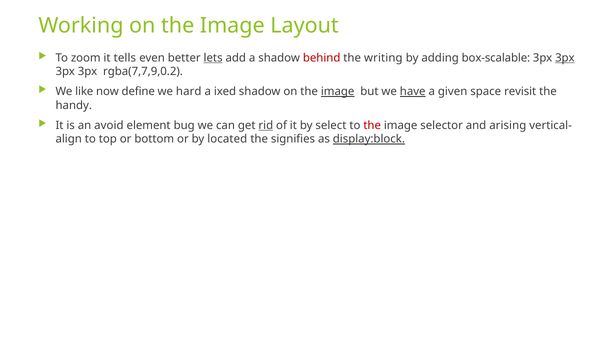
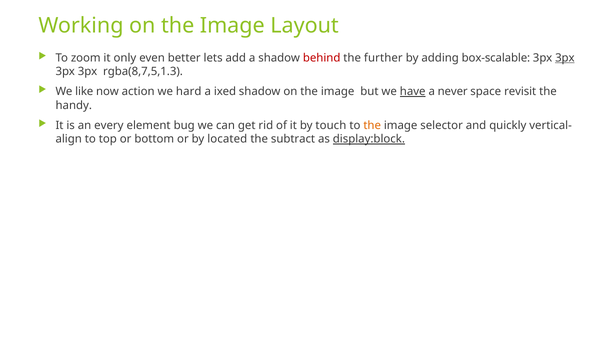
tells: tells -> only
lets underline: present -> none
writing: writing -> further
rgba(7,7,9,0.2: rgba(7,7,9,0.2 -> rgba(8,7,5,1.3
define: define -> action
image at (338, 91) underline: present -> none
given: given -> never
avoid: avoid -> every
rid underline: present -> none
select: select -> touch
the at (372, 125) colour: red -> orange
arising: arising -> quickly
signifies: signifies -> subtract
